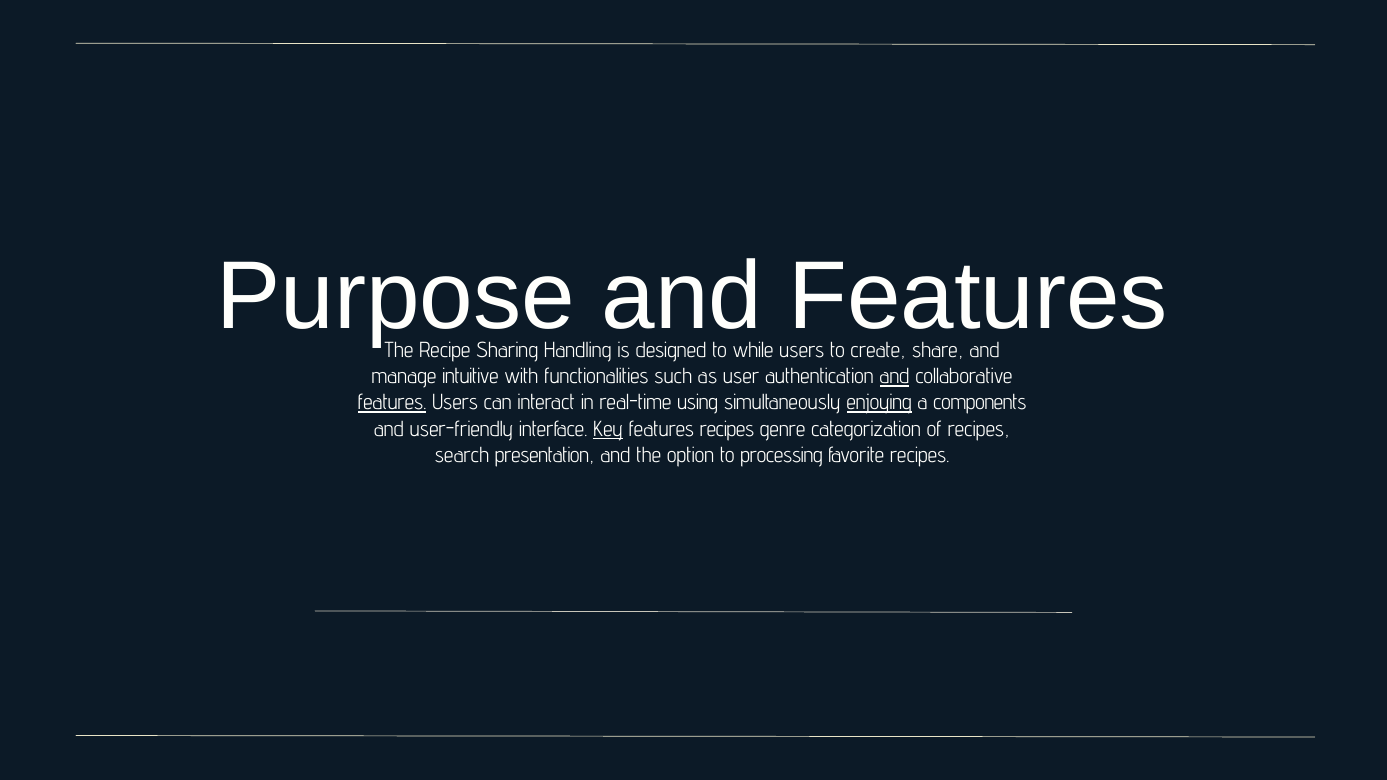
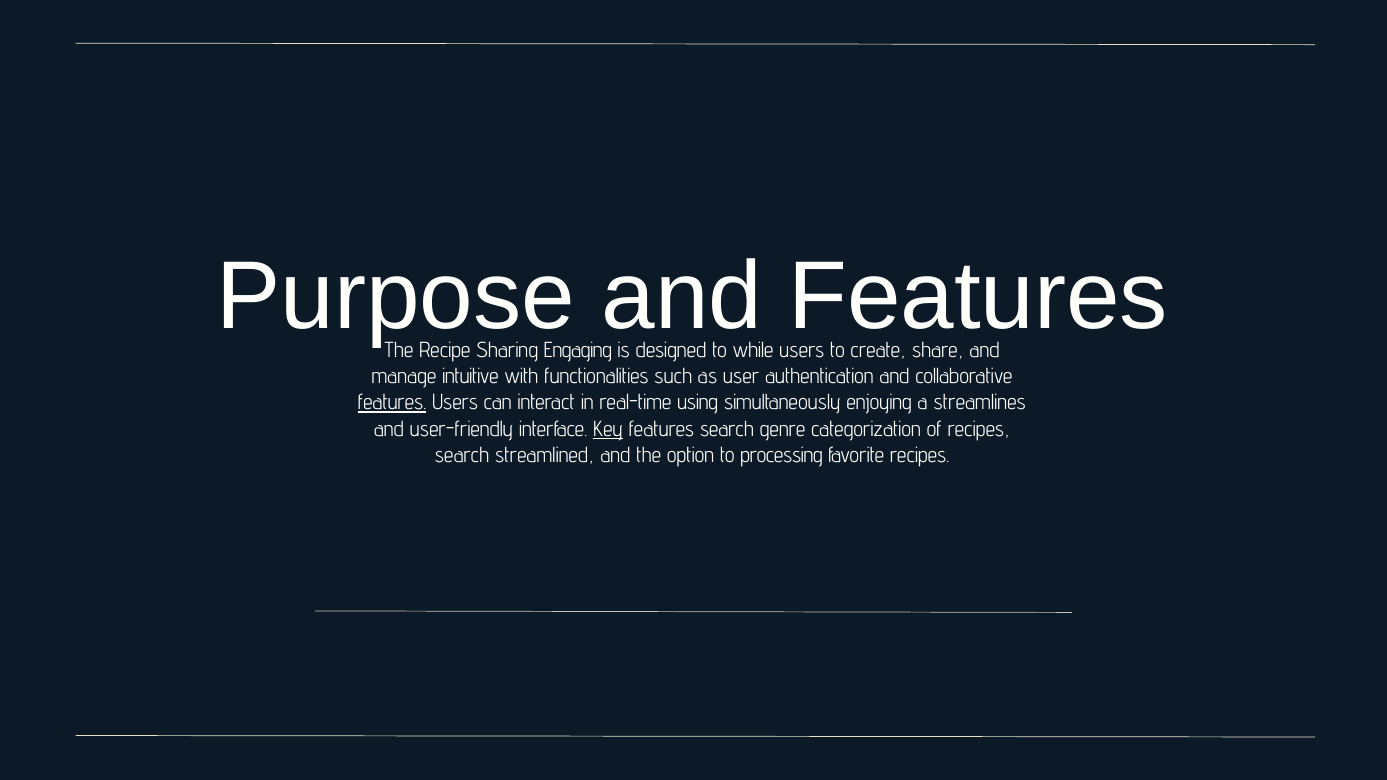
Handling: Handling -> Engaging
and at (894, 377) underline: present -> none
enjoying underline: present -> none
components: components -> streamlines
features recipes: recipes -> search
presentation: presentation -> streamlined
